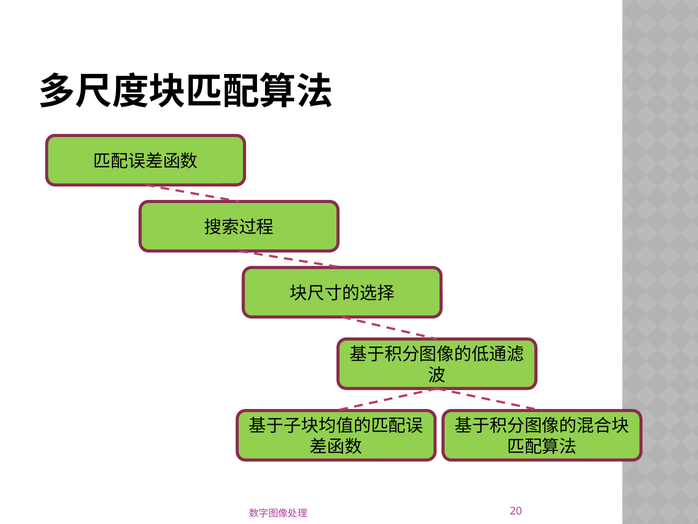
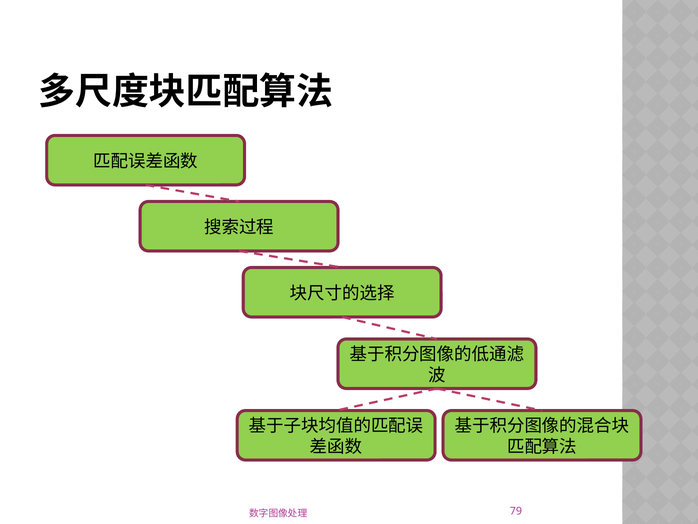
20: 20 -> 79
